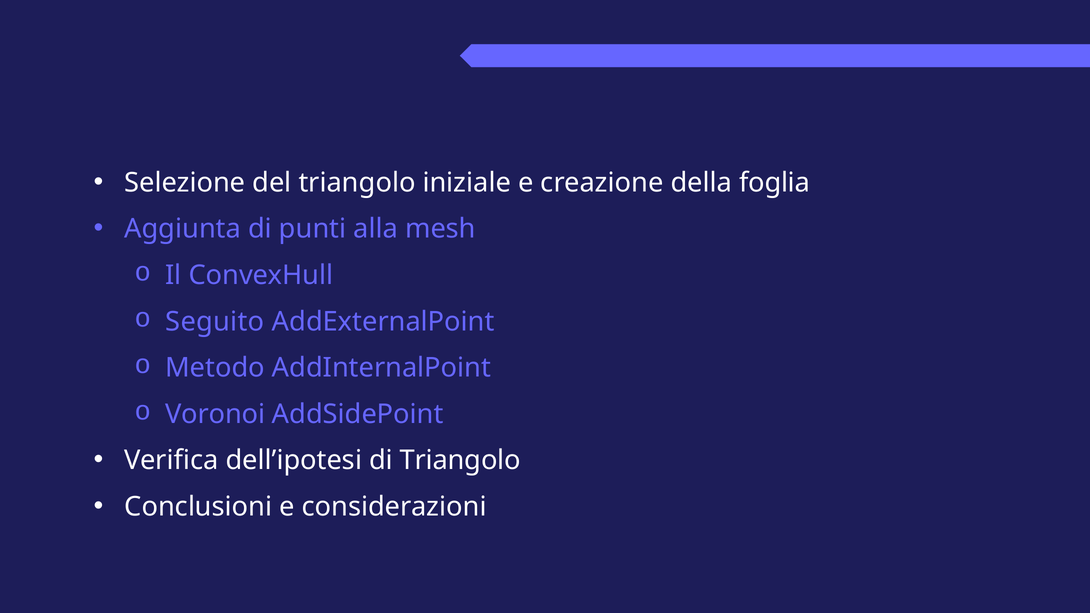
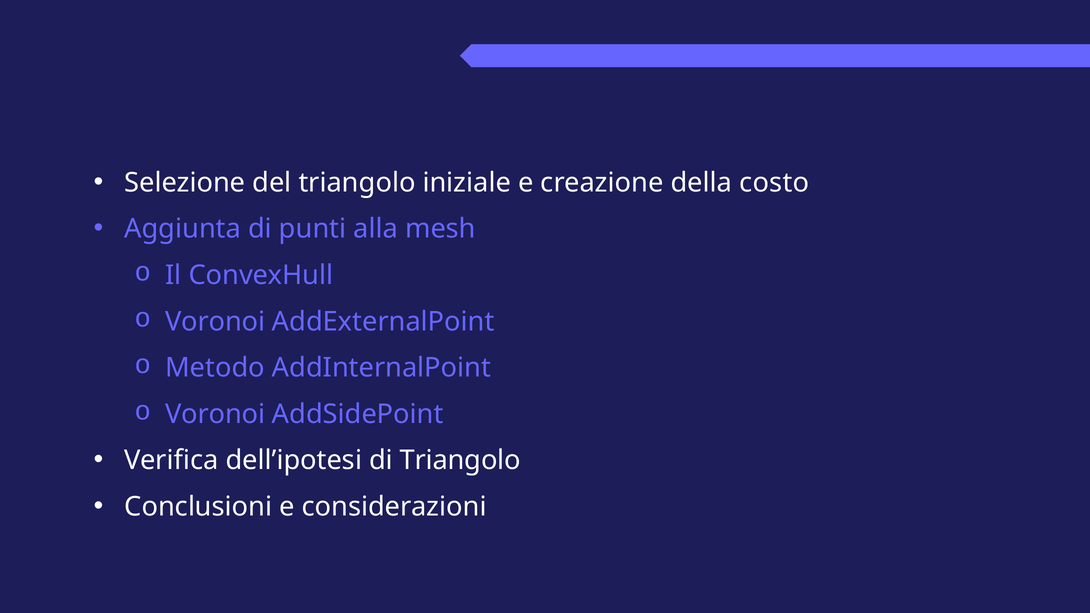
foglia: foglia -> costo
Seguito at (215, 322): Seguito -> Voronoi
